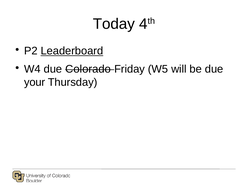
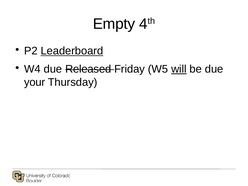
Today: Today -> Empty
Colorado: Colorado -> Released
will underline: none -> present
